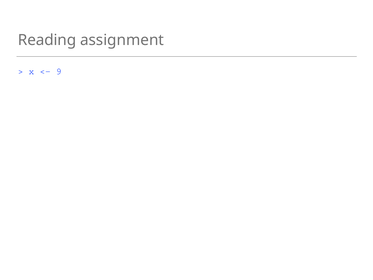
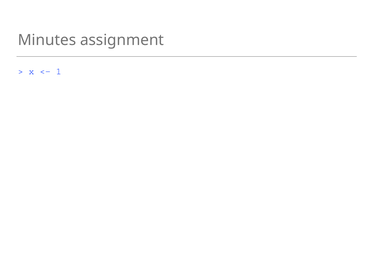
Reading: Reading -> Minutes
9: 9 -> 1
